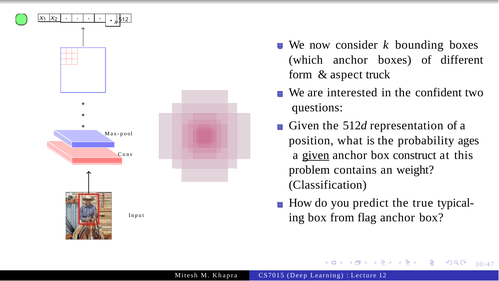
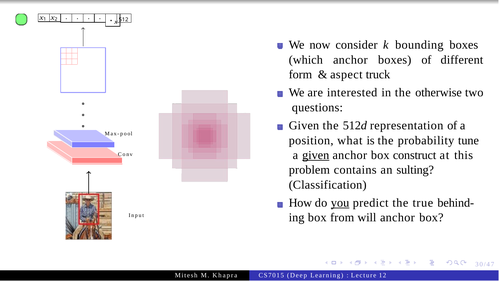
confident: confident -> otherwise
ages: ages -> tune
weight: weight -> sulting
you underline: none -> present
typical-: typical- -> behind-
flag: flag -> will
